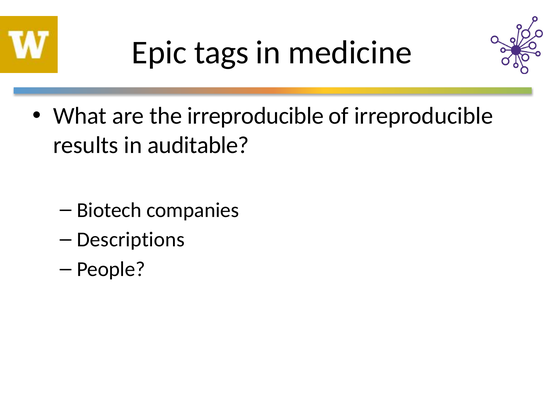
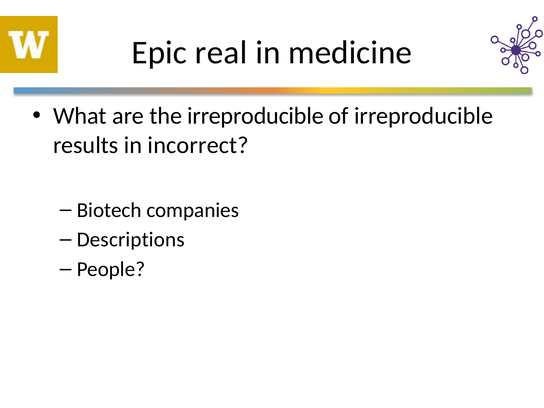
tags: tags -> real
auditable: auditable -> incorrect
